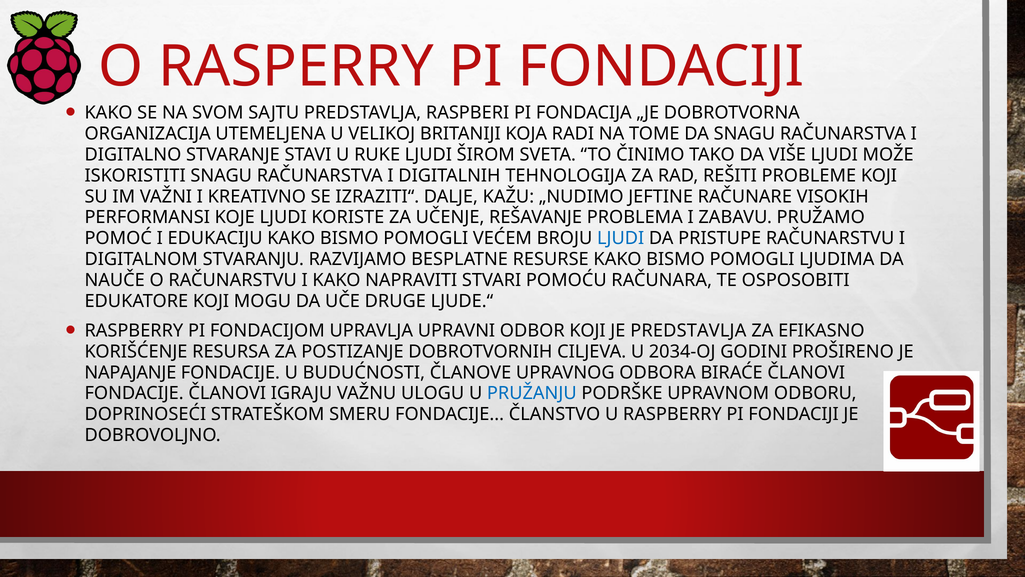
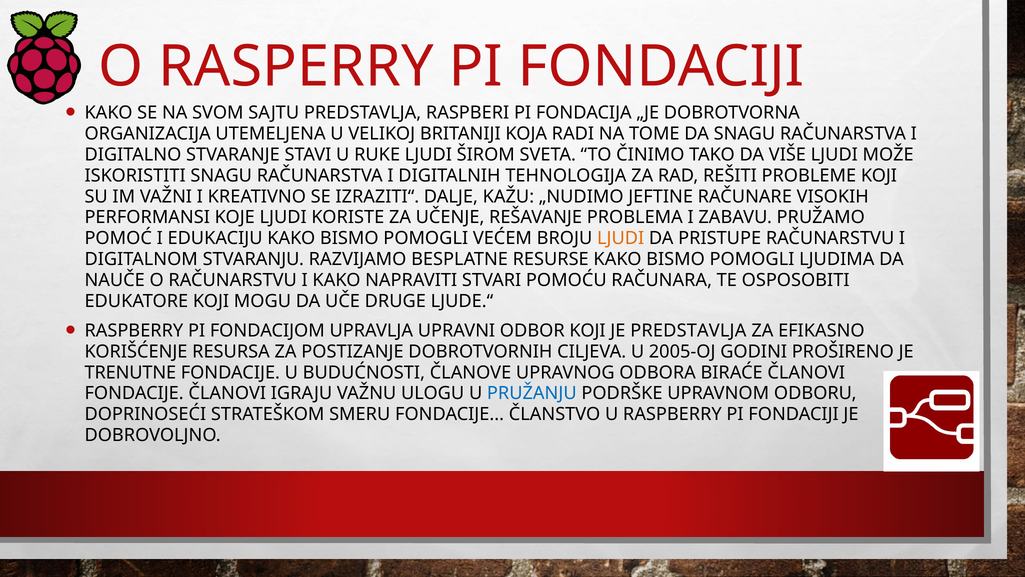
LJUDI at (621, 238) colour: blue -> orange
2034-OJ: 2034-OJ -> 2005-OJ
NAPAJANJE: NAPAJANJE -> TRENUTNE
